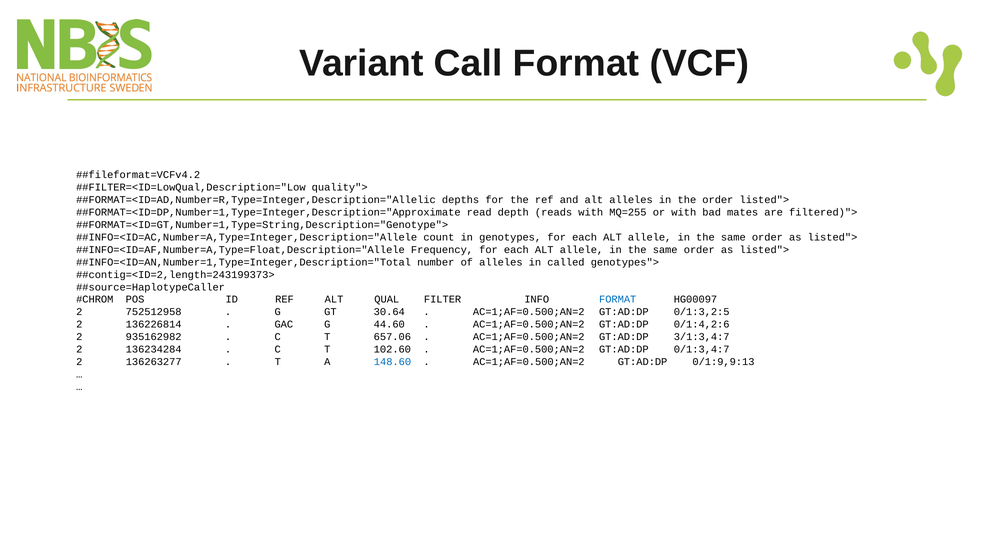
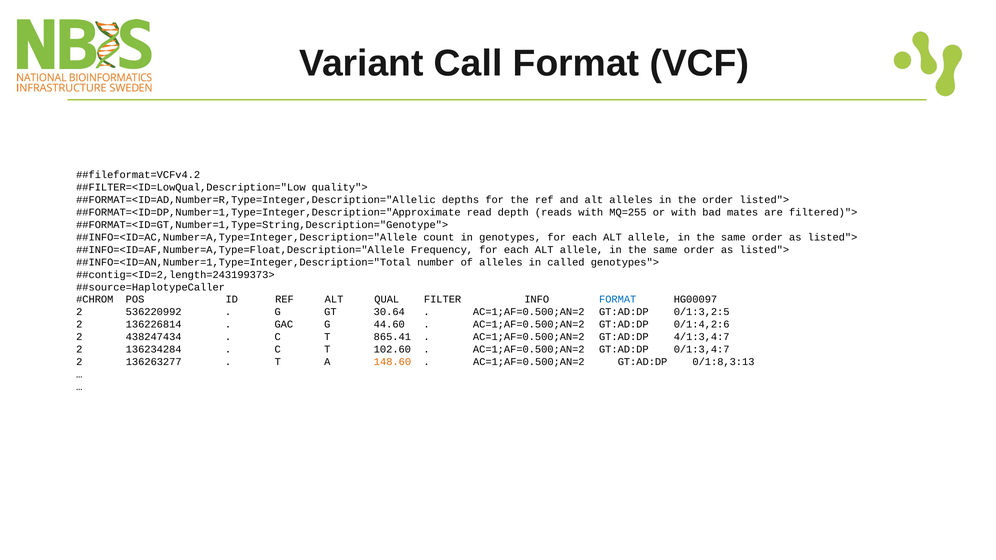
752512958: 752512958 -> 536220992
935162982: 935162982 -> 438247434
657.06: 657.06 -> 865.41
3/1:3,4:7: 3/1:3,4:7 -> 4/1:3,4:7
148.60 colour: blue -> orange
0/1:9,9:13: 0/1:9,9:13 -> 0/1:8,3:13
